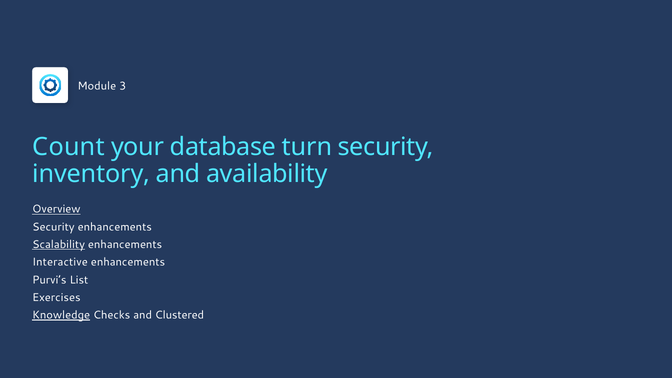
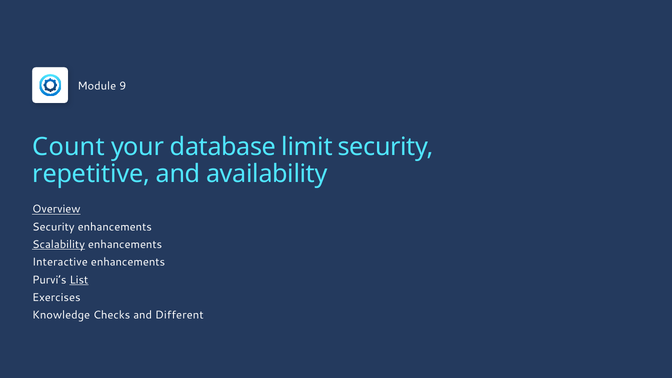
3: 3 -> 9
turn: turn -> limit
inventory: inventory -> repetitive
List underline: none -> present
Knowledge underline: present -> none
Clustered: Clustered -> Different
